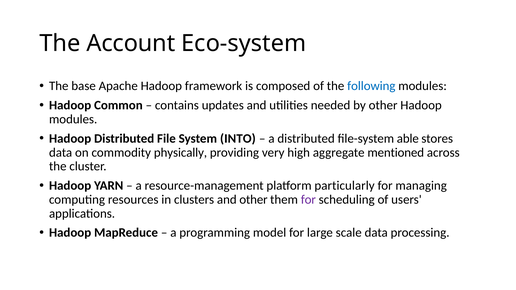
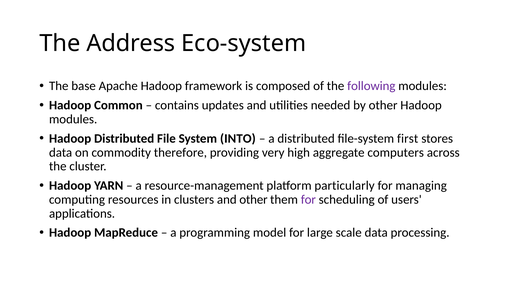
Account: Account -> Address
following colour: blue -> purple
able: able -> first
physically: physically -> therefore
mentioned: mentioned -> computers
